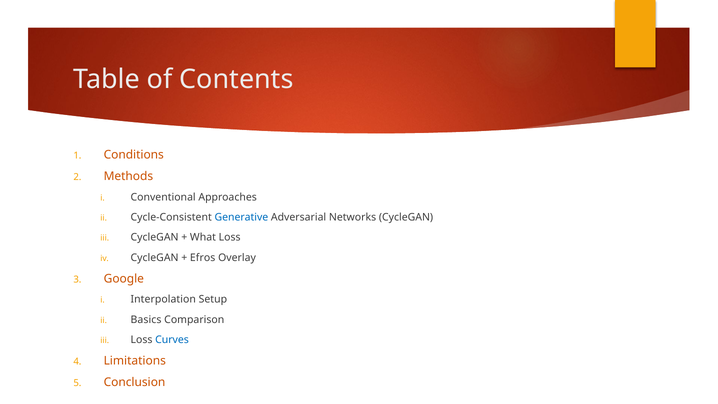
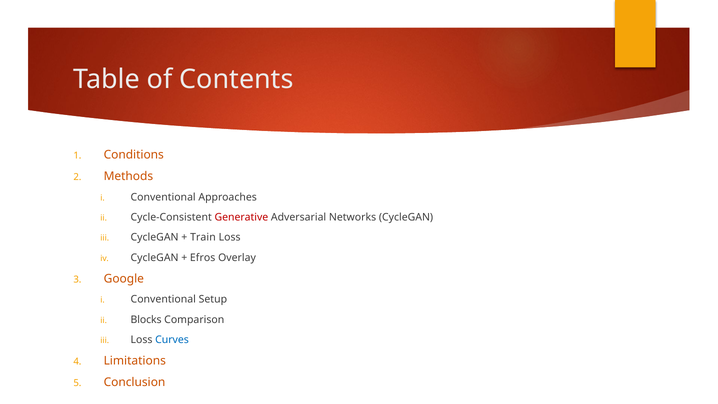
Generative colour: blue -> red
What: What -> Train
Interpolation at (163, 299): Interpolation -> Conventional
Basics: Basics -> Blocks
